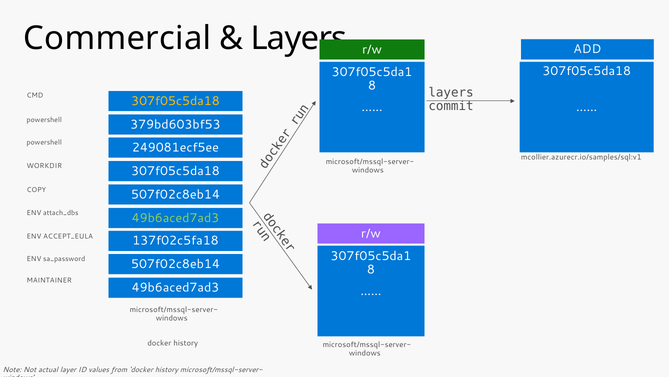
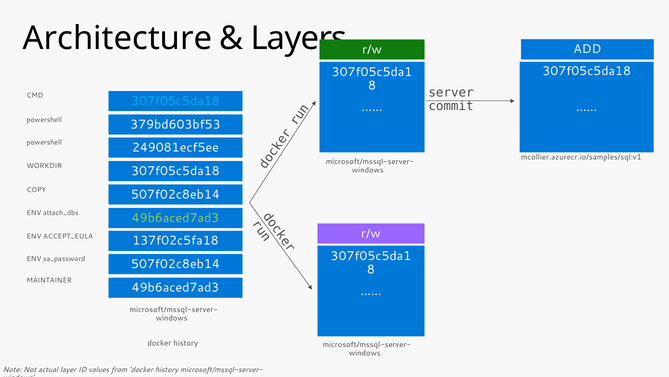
Commercial: Commercial -> Architecture
layers at (451, 92): layers -> server
307f05c5da18 at (175, 101) colour: yellow -> light blue
